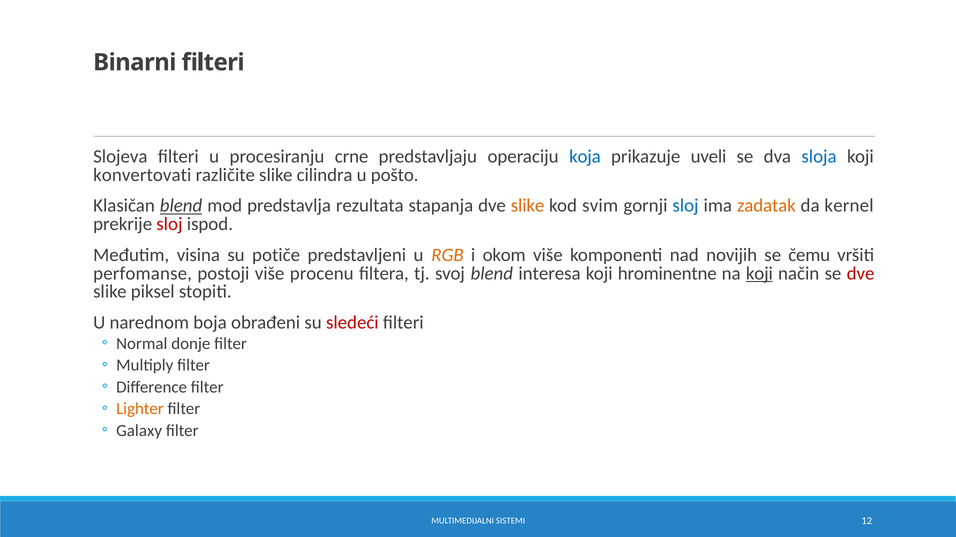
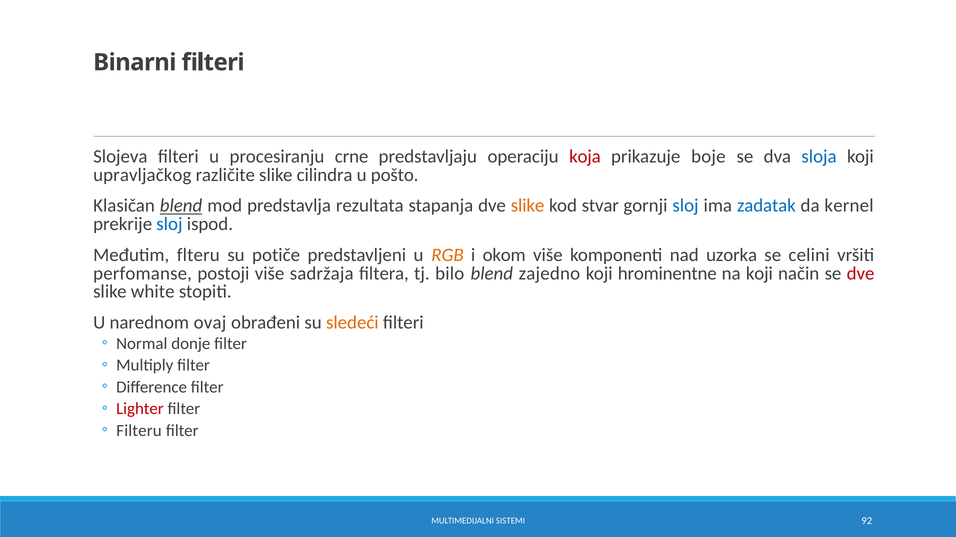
koja colour: blue -> red
uveli: uveli -> boje
konvertovati: konvertovati -> upravljačkog
svim: svim -> stvar
zadatak colour: orange -> blue
sloj at (169, 224) colour: red -> blue
visina: visina -> flteru
novijih: novijih -> uzorka
čemu: čemu -> celini
procenu: procenu -> sadržaja
svoj: svoj -> bilo
interesa: interesa -> zajedno
koji at (759, 274) underline: present -> none
piksel: piksel -> white
boja: boja -> ovaj
sledeći colour: red -> orange
Lighter colour: orange -> red
Galaxy: Galaxy -> Filteru
12: 12 -> 92
